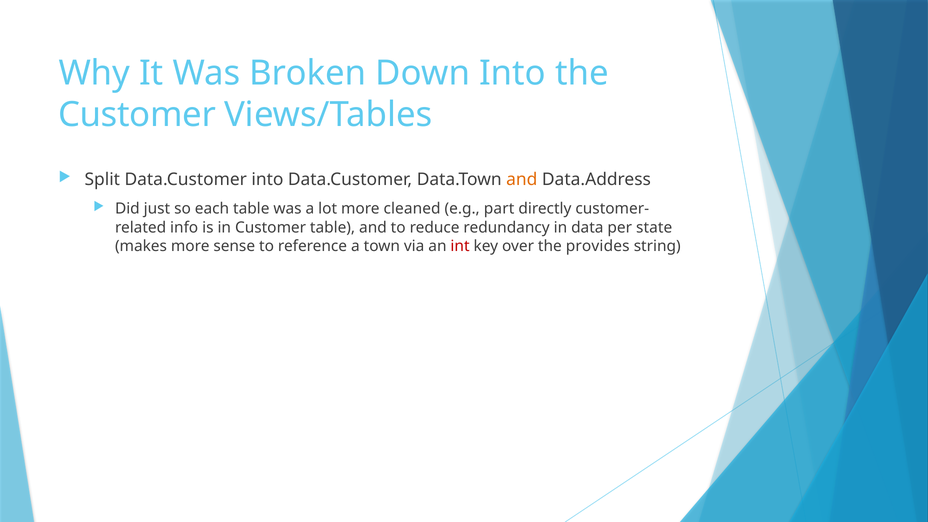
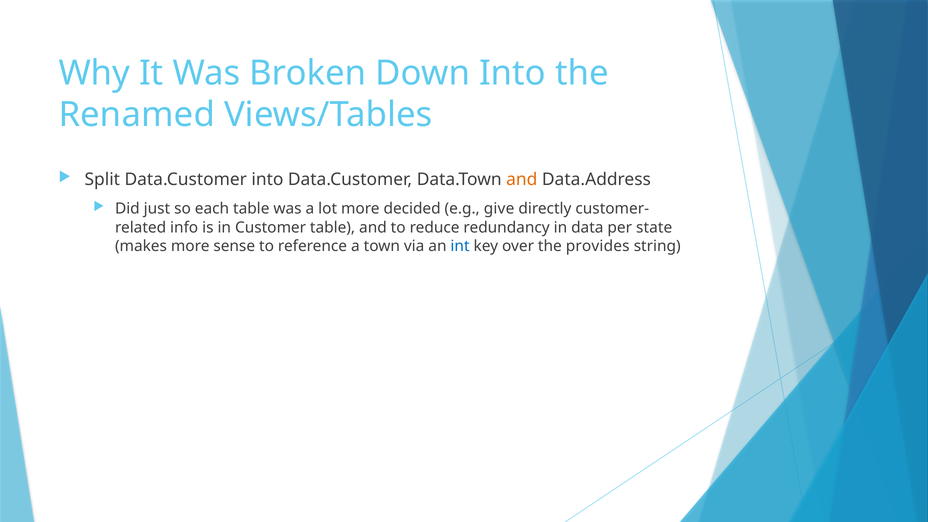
Customer at (137, 115): Customer -> Renamed
cleaned: cleaned -> decided
part: part -> give
int colour: red -> blue
